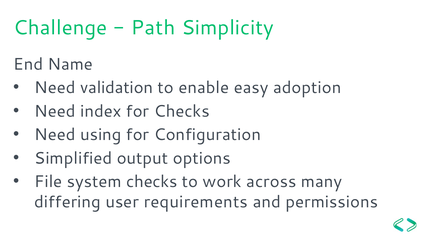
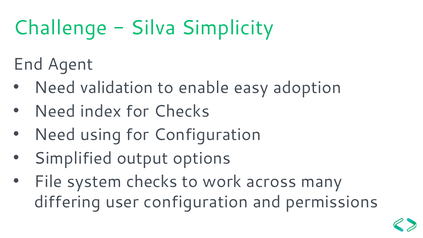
Path: Path -> Silva
Name: Name -> Agent
user requirements: requirements -> configuration
